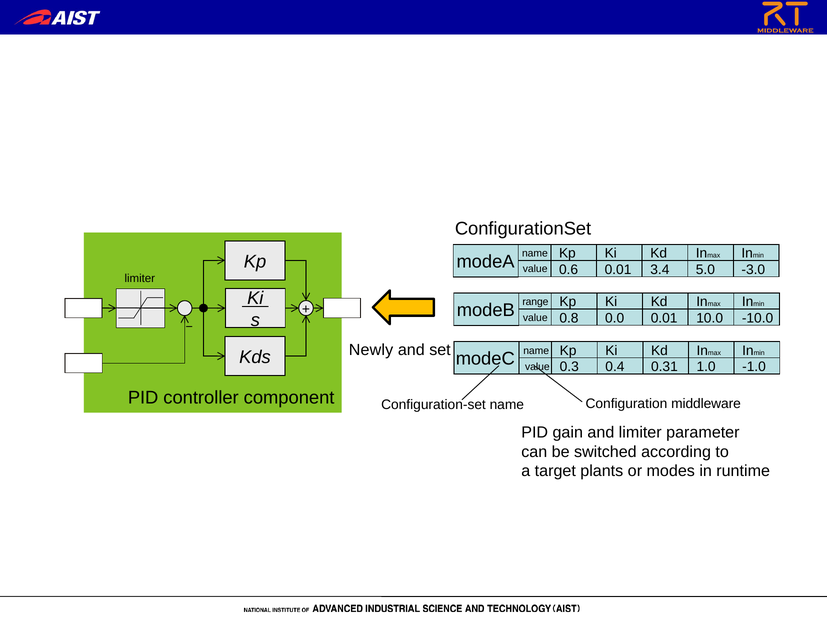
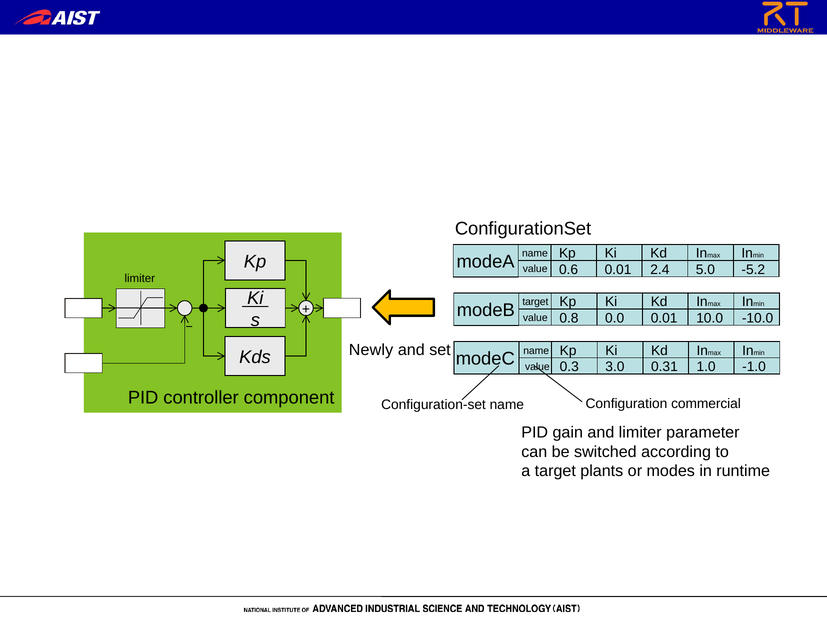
3.4: 3.4 -> 2.4
-3.0: -3.0 -> -5.2
range at (535, 302): range -> target
0.4: 0.4 -> 3.0
middleware: middleware -> commercial
